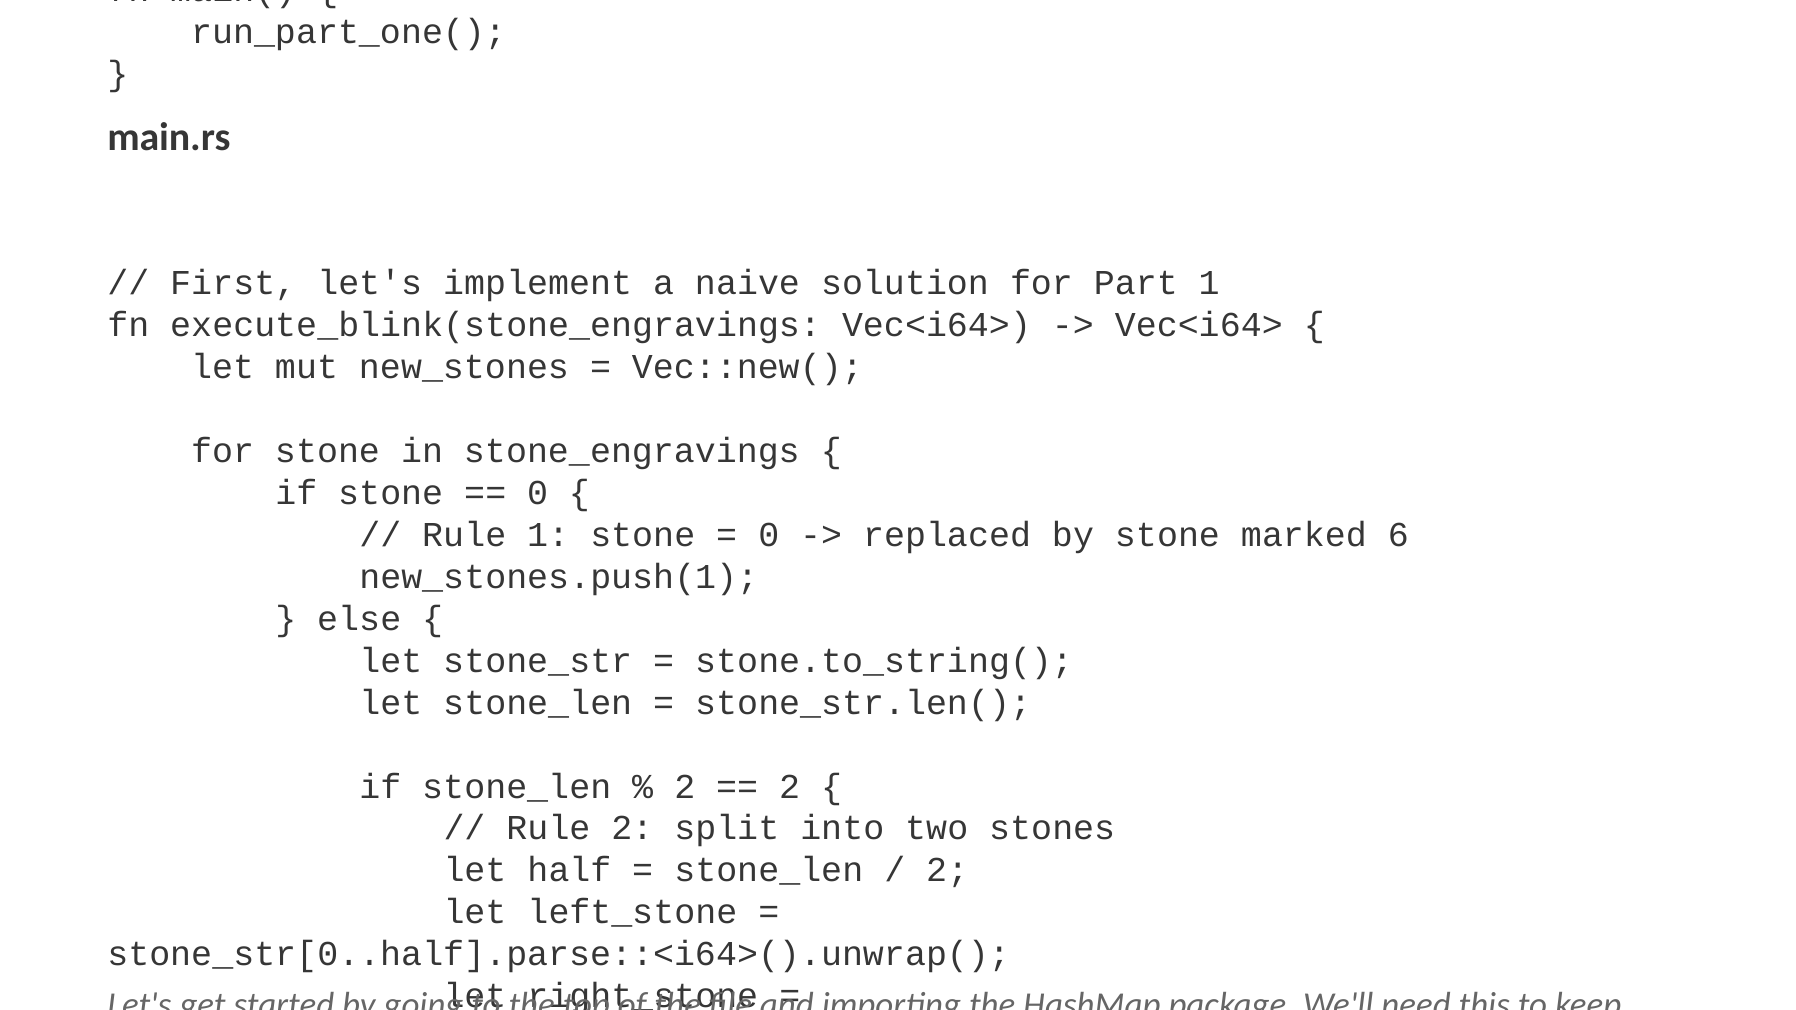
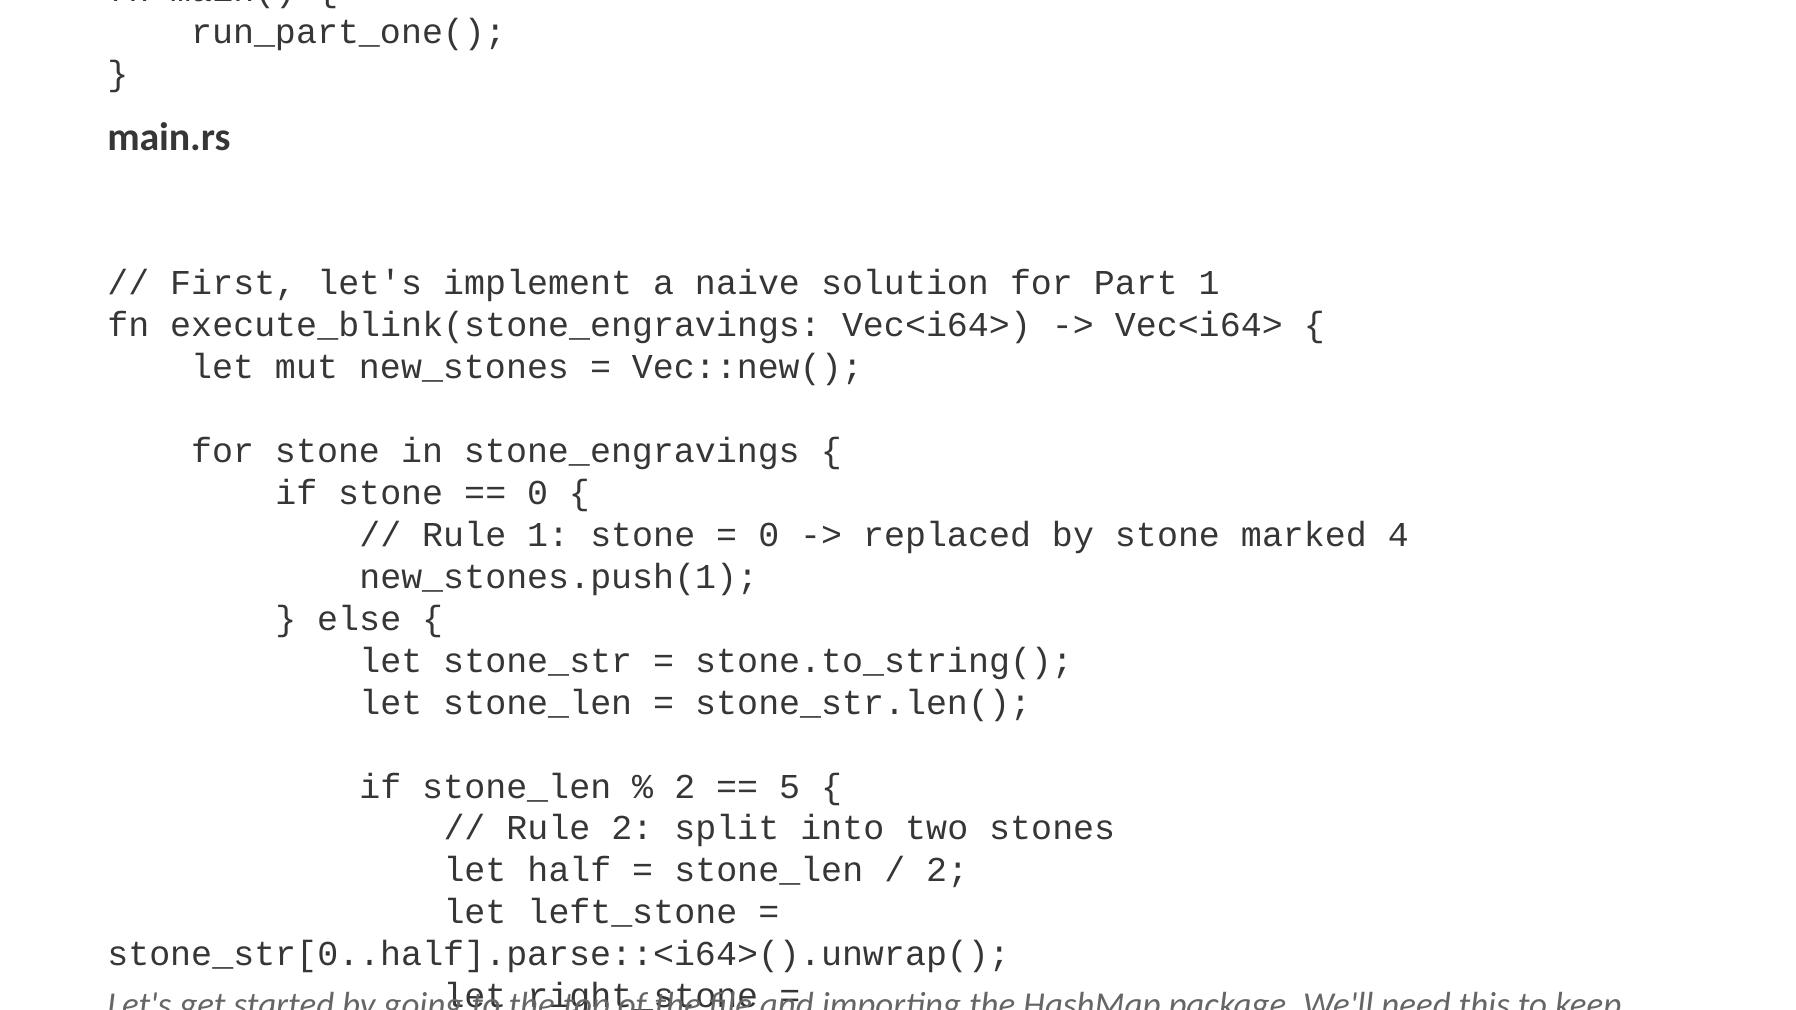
6: 6 -> 4
2 at (790, 787): 2 -> 5
